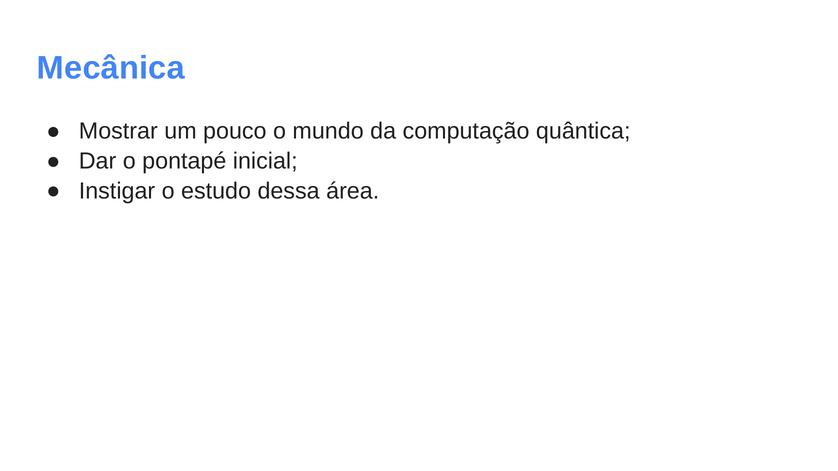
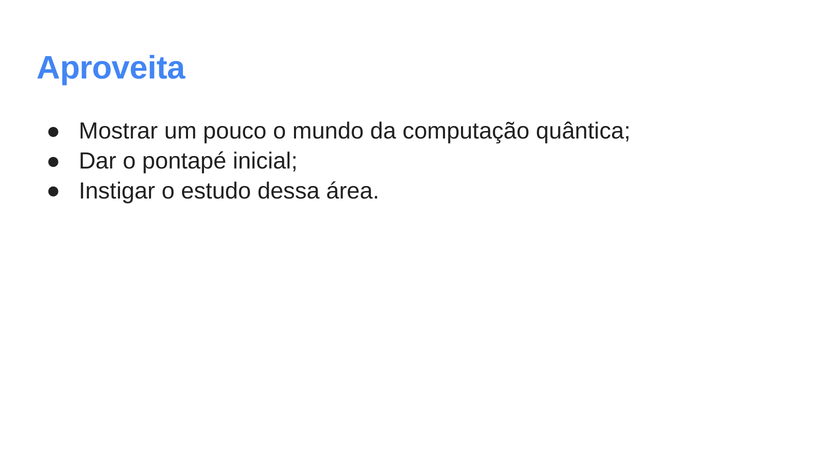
Mecânica: Mecânica -> Aproveita
